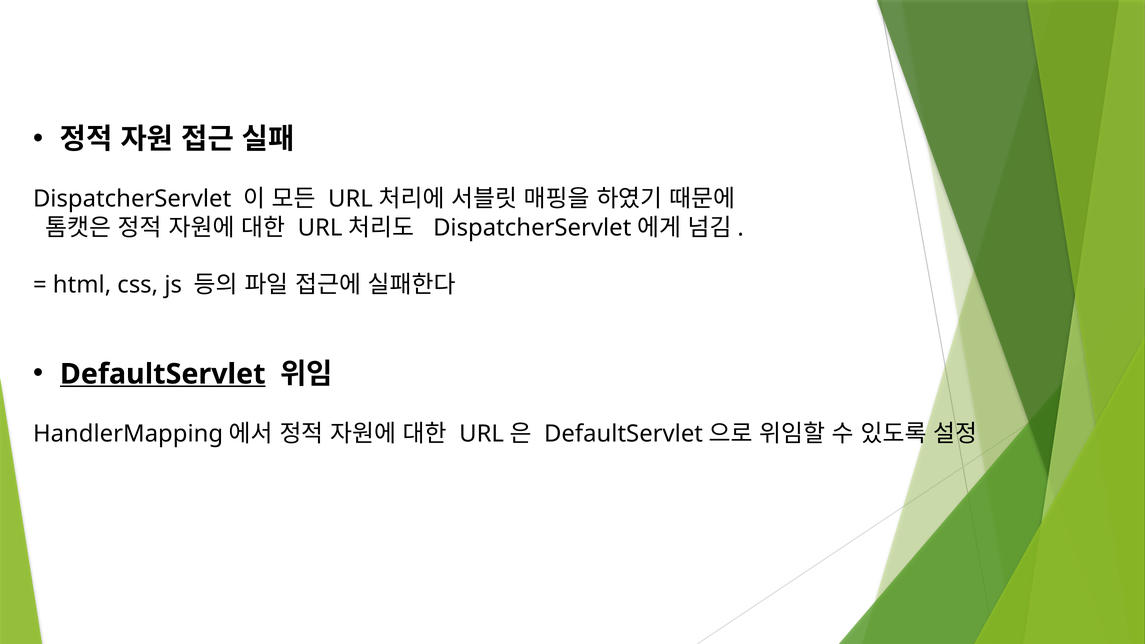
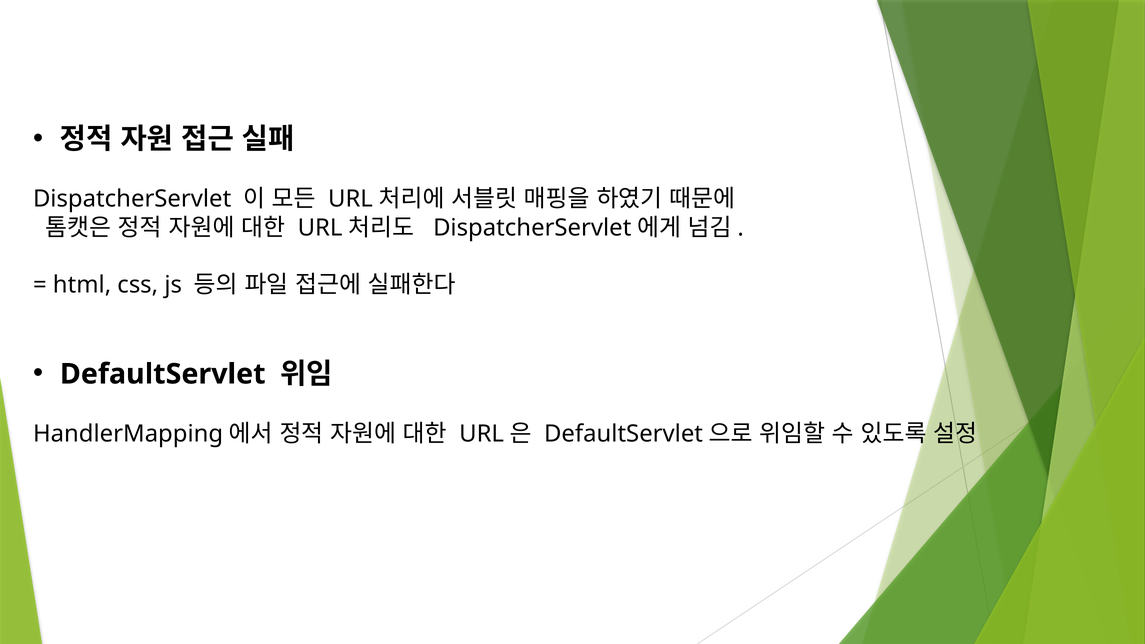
DefaultServlet at (163, 374) underline: present -> none
